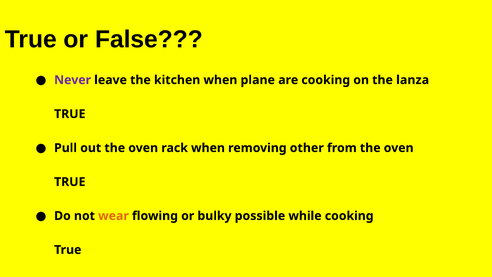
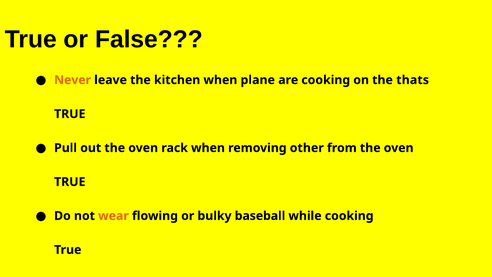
Never colour: purple -> orange
lanza: lanza -> thats
possible: possible -> baseball
